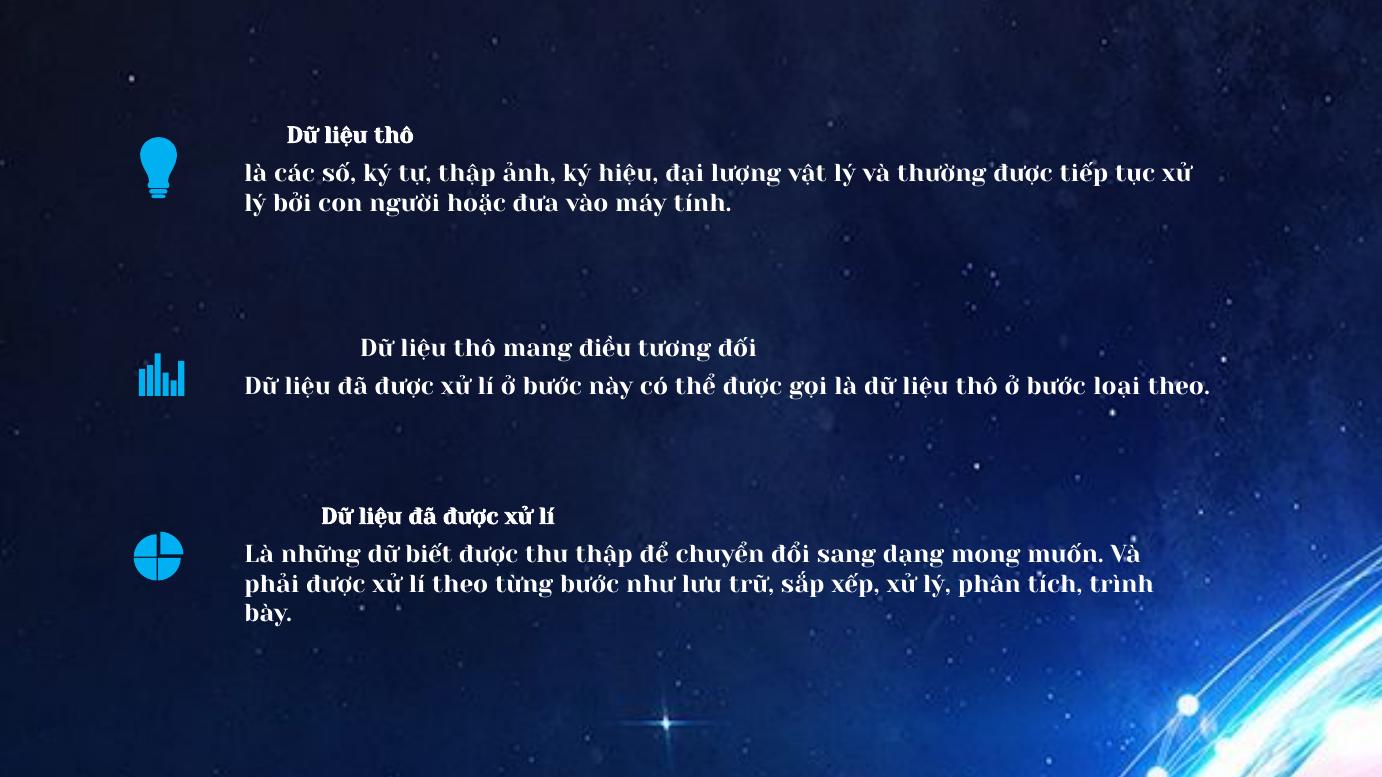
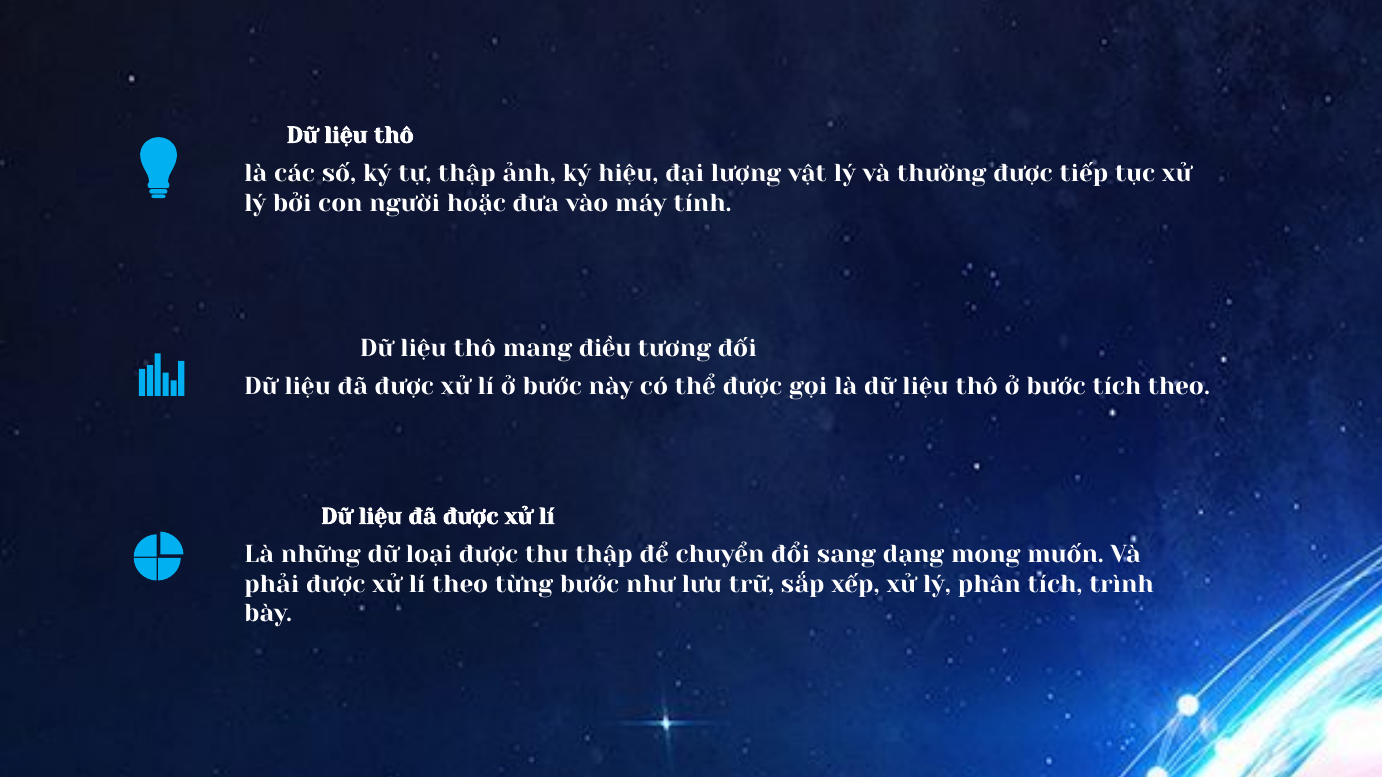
bước loại: loại -> tích
biết: biết -> loại
